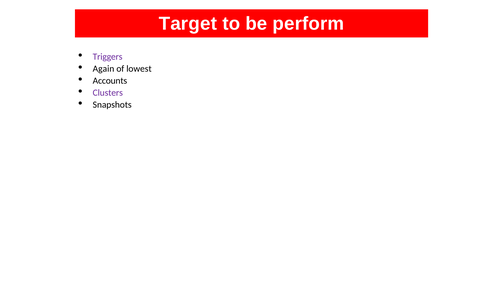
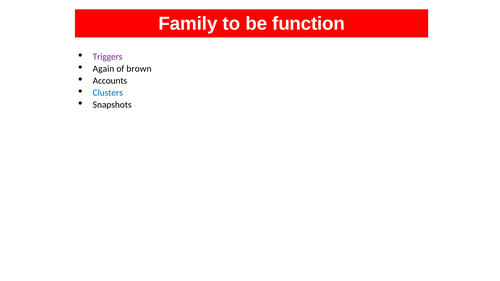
Target: Target -> Family
perform: perform -> function
lowest: lowest -> brown
Clusters colour: purple -> blue
